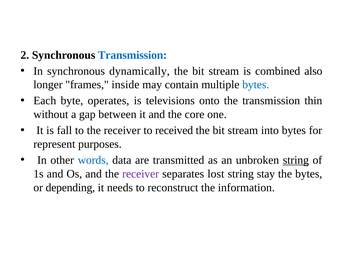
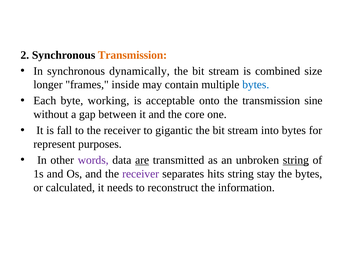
Transmission at (132, 55) colour: blue -> orange
also: also -> size
operates: operates -> working
televisions: televisions -> acceptable
thin: thin -> sine
received: received -> gigantic
words colour: blue -> purple
are underline: none -> present
lost: lost -> hits
depending: depending -> calculated
